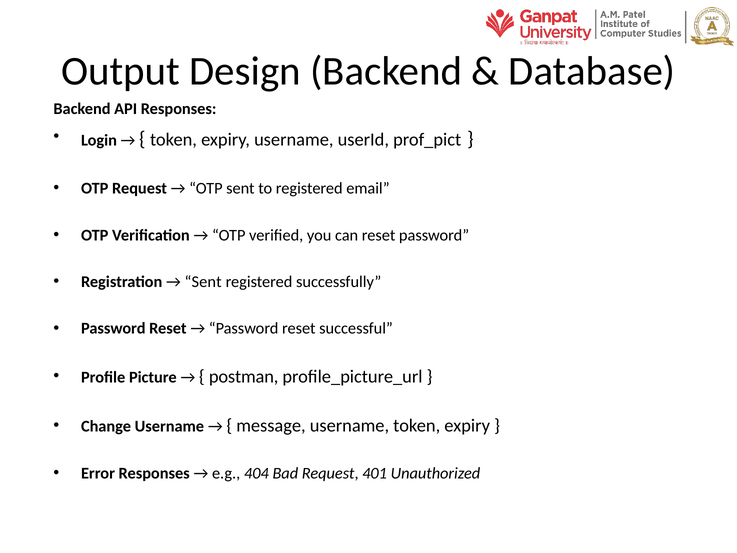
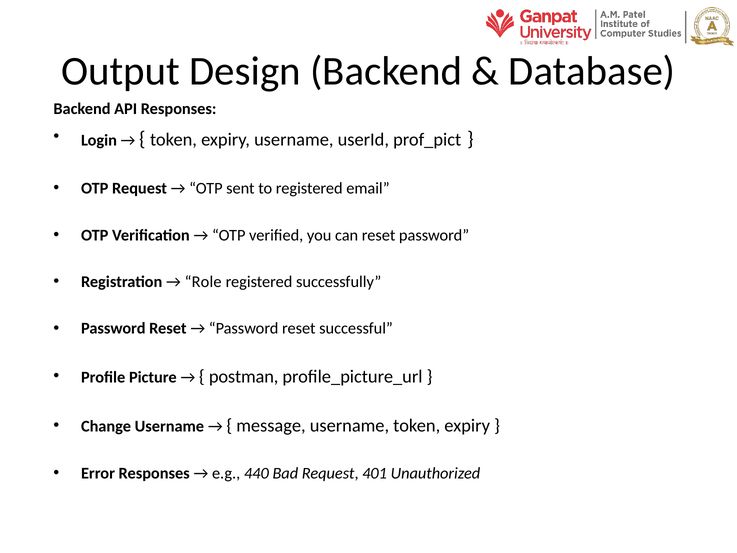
Sent at (203, 282): Sent -> Role
404: 404 -> 440
